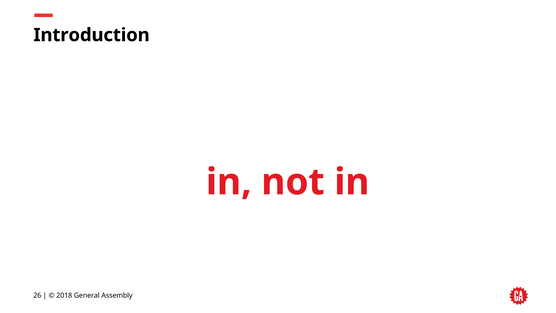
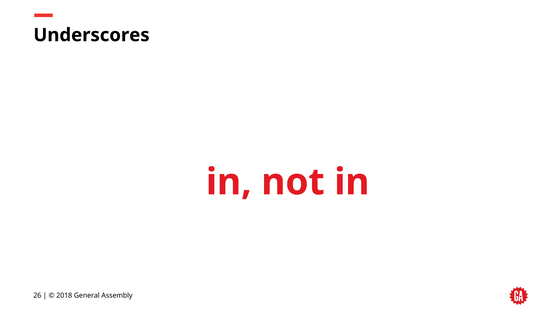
Introduction: Introduction -> Underscores
